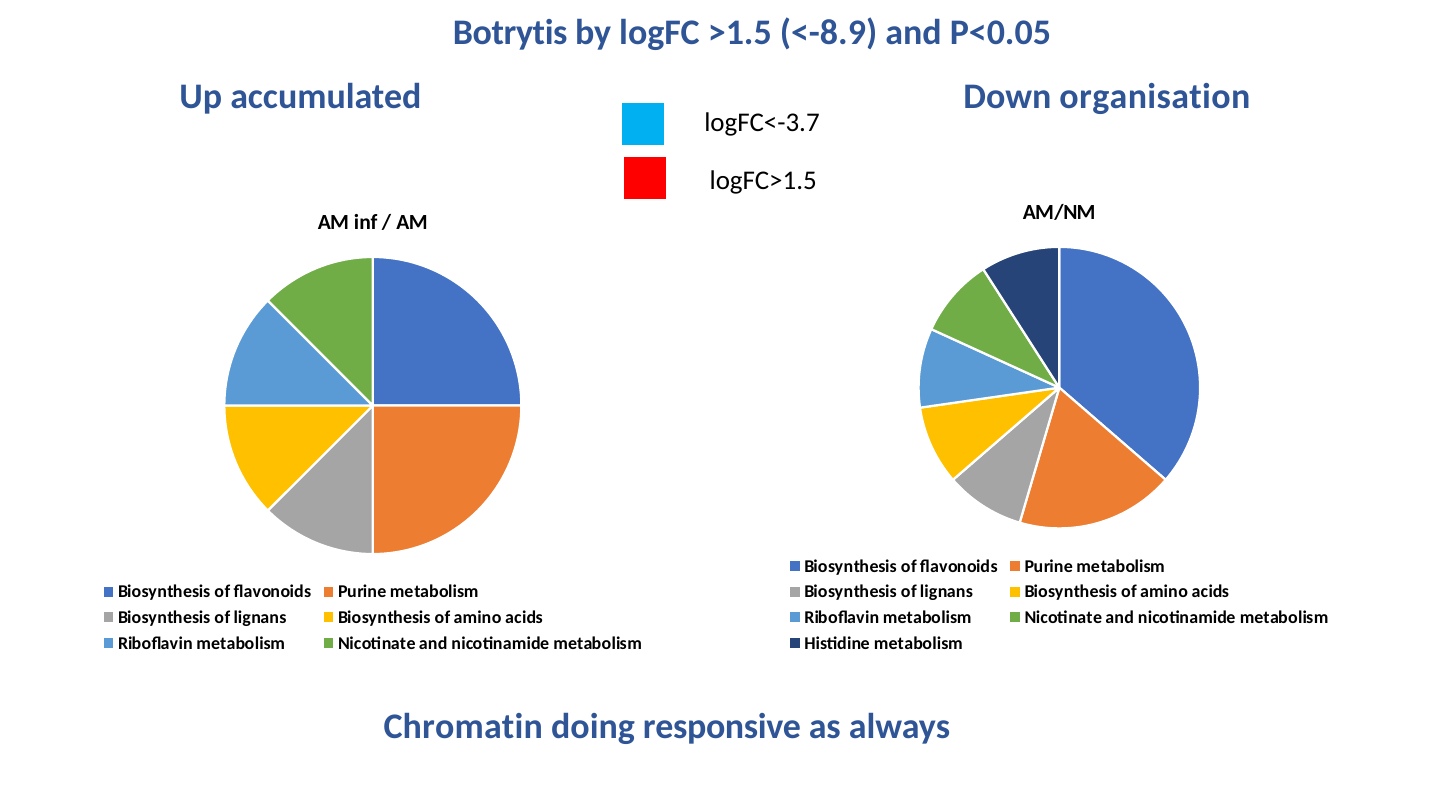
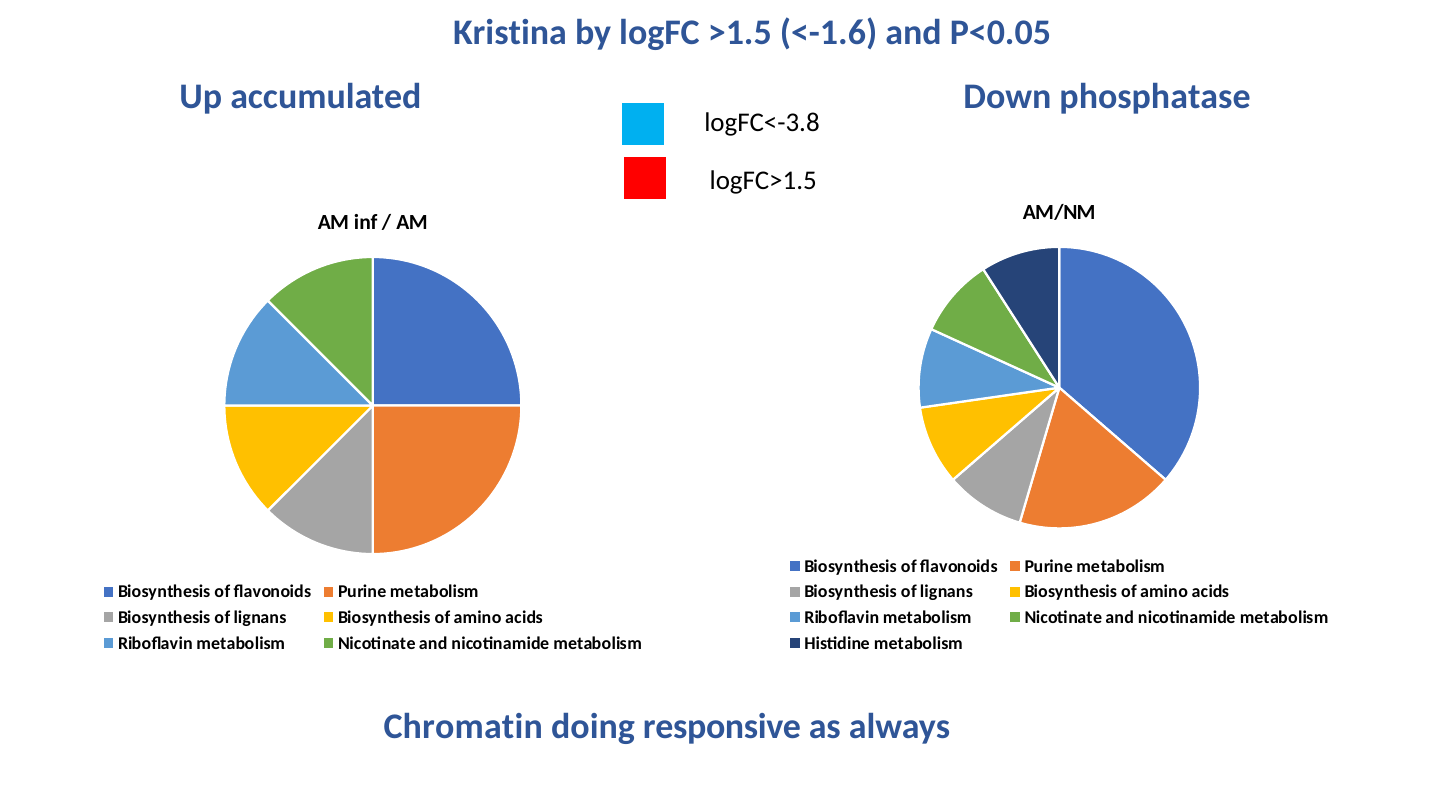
Botrytis: Botrytis -> Kristina
<-8.9: <-8.9 -> <-1.6
organisation: organisation -> phosphatase
logFC<-3.7: logFC<-3.7 -> logFC<-3.8
